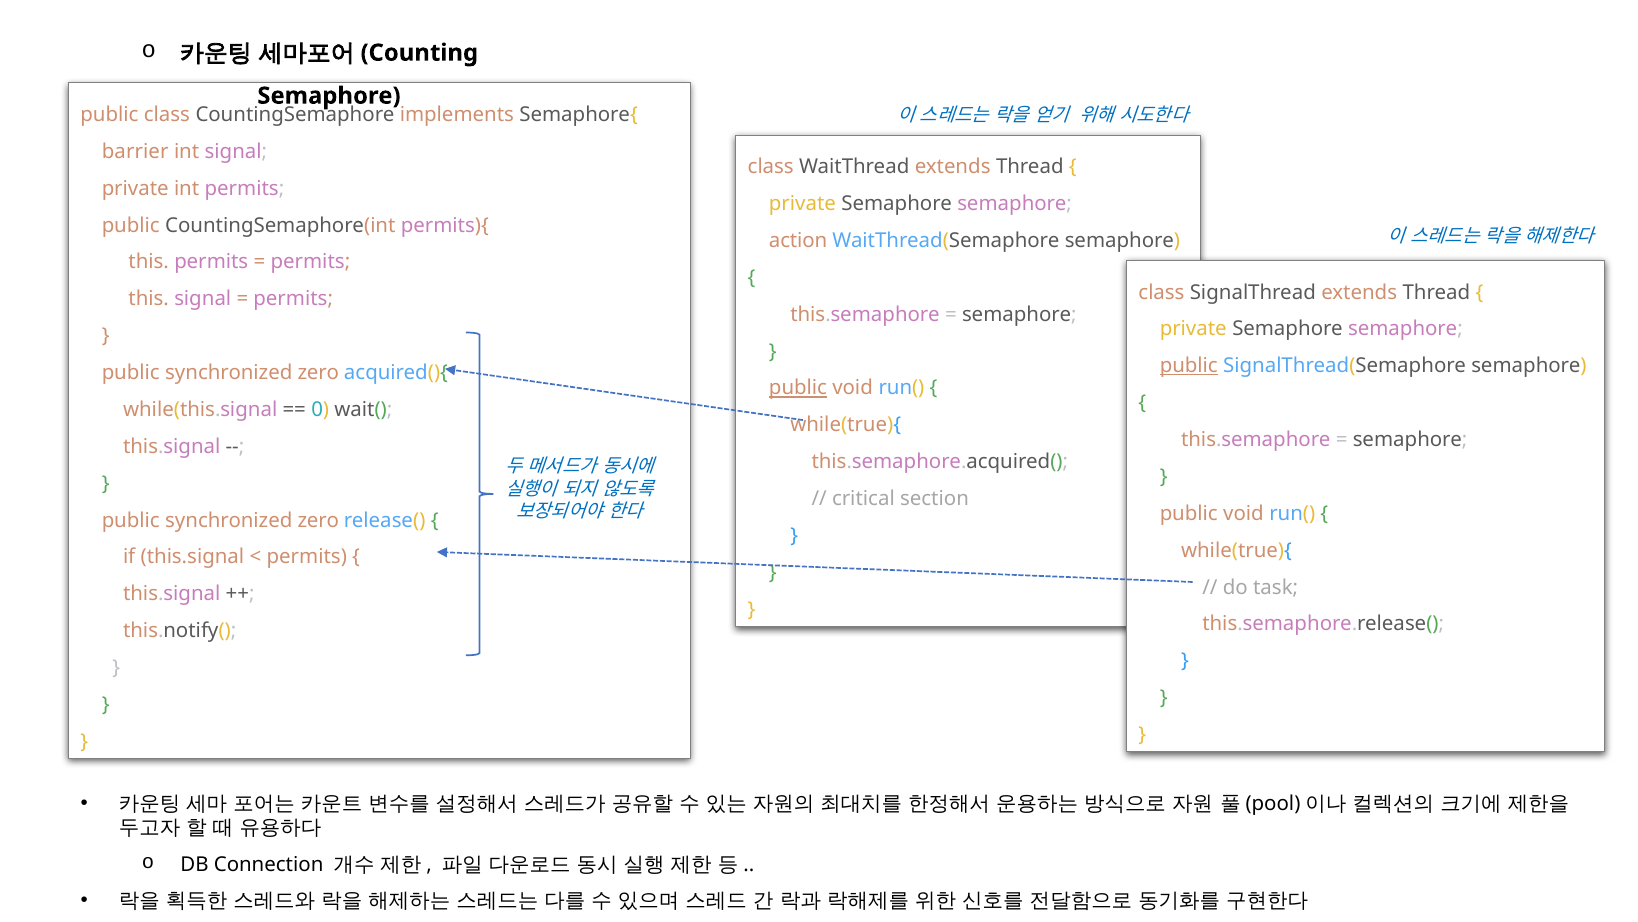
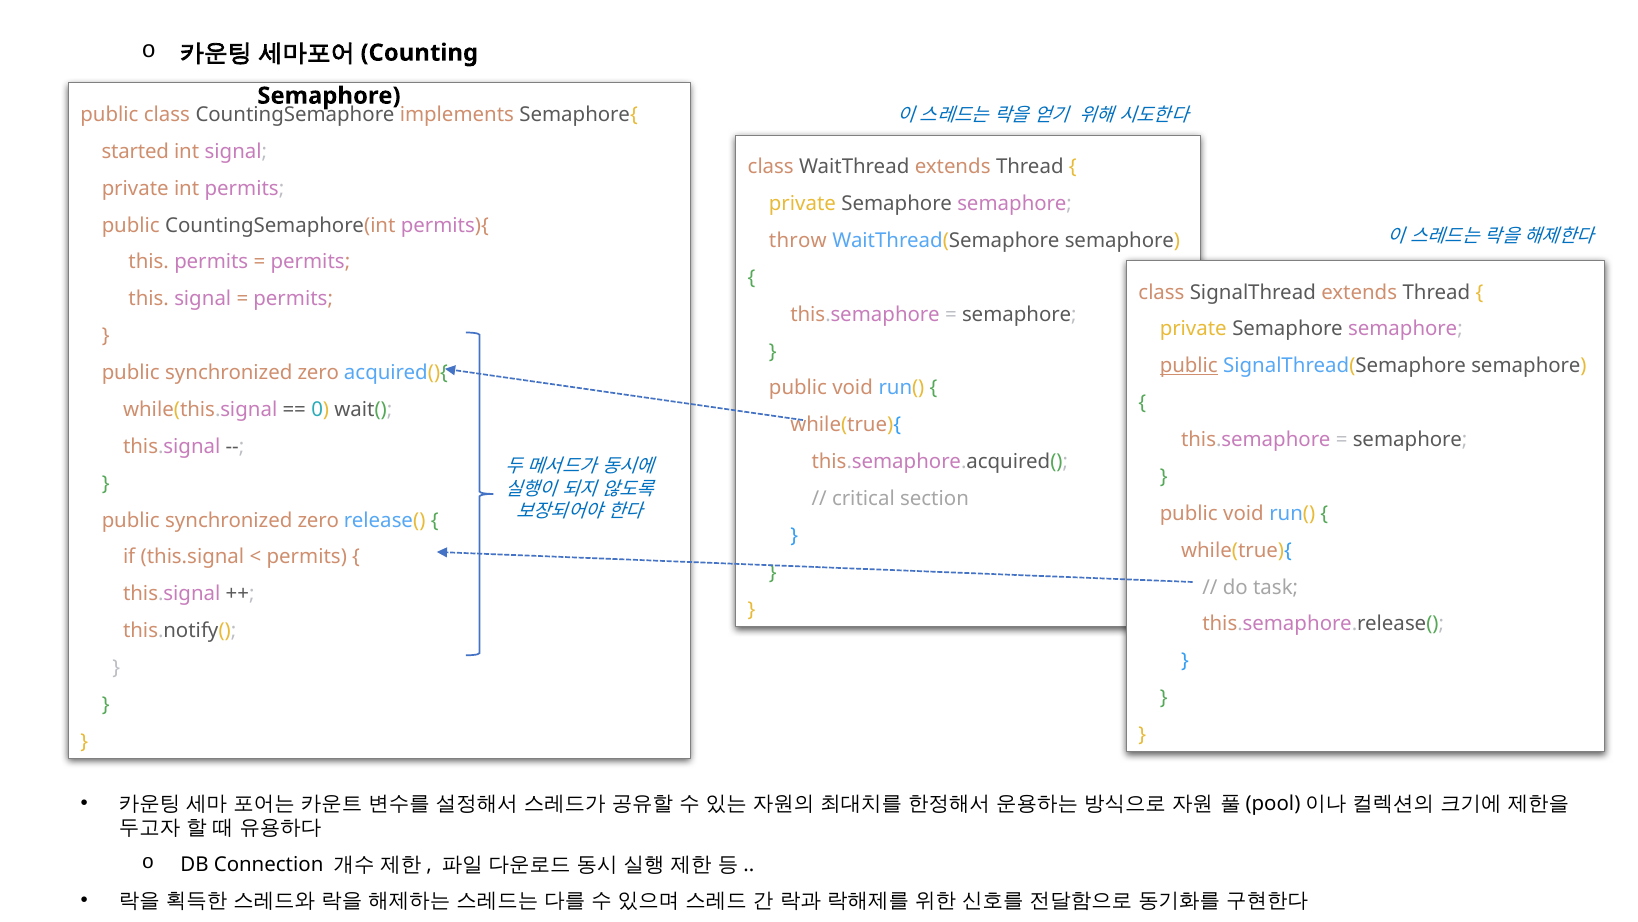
barrier: barrier -> started
action: action -> throw
public at (798, 388) underline: present -> none
